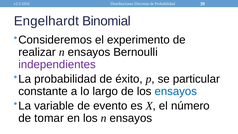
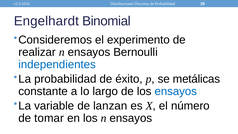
independientes colour: purple -> blue
particular: particular -> metálicas
evento: evento -> lanzan
